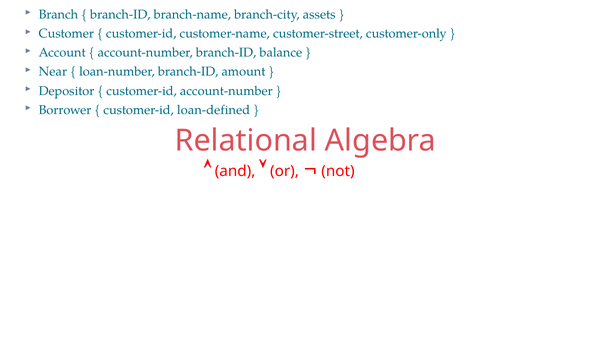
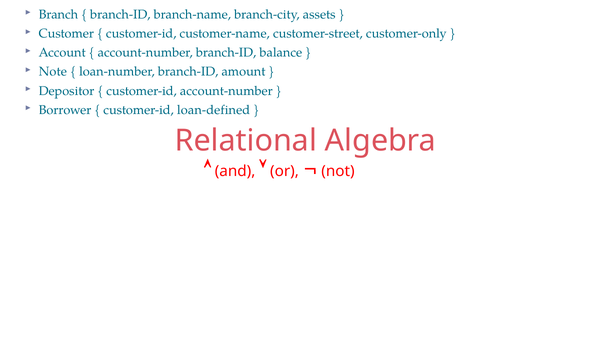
Near: Near -> Note
